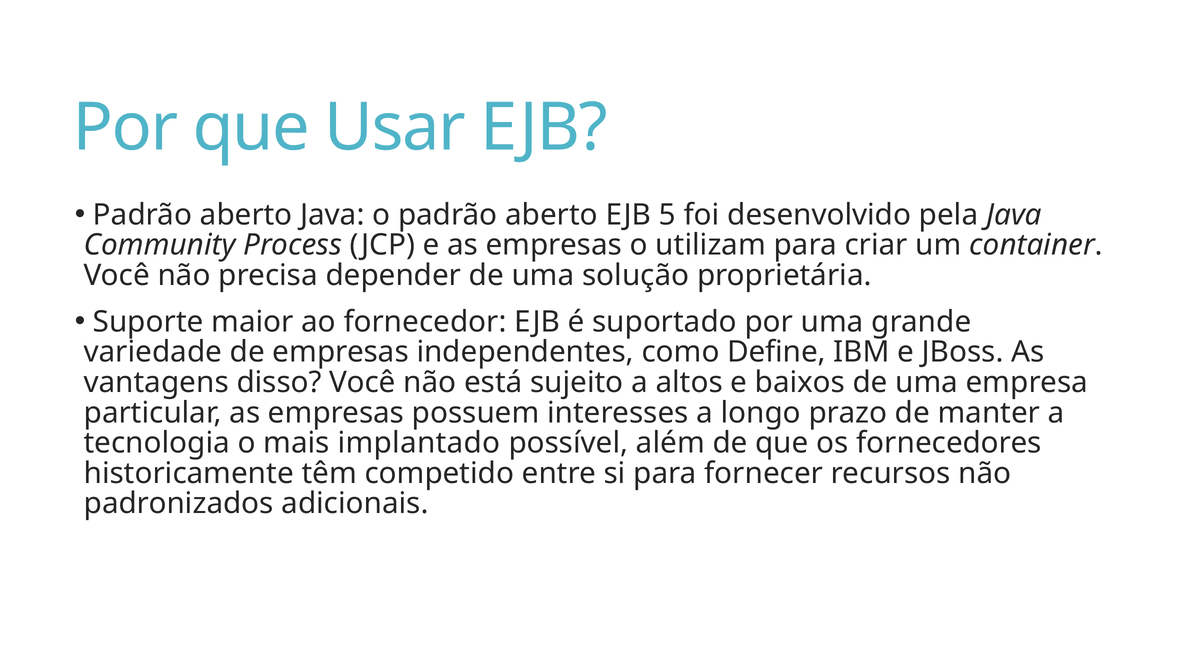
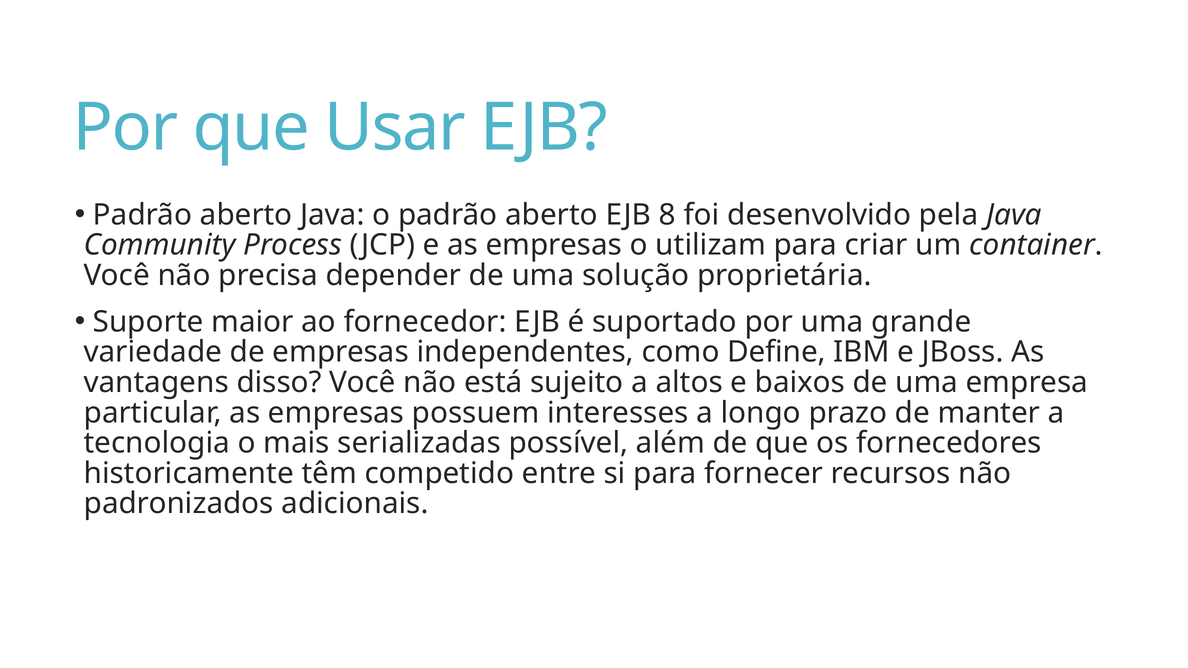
5: 5 -> 8
implantado: implantado -> serializadas
